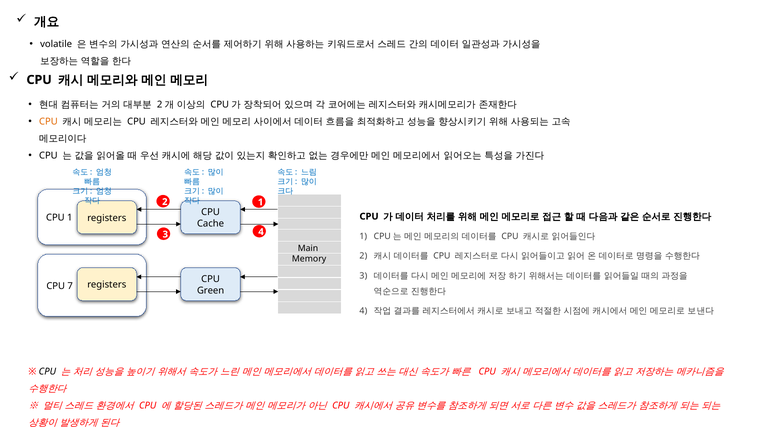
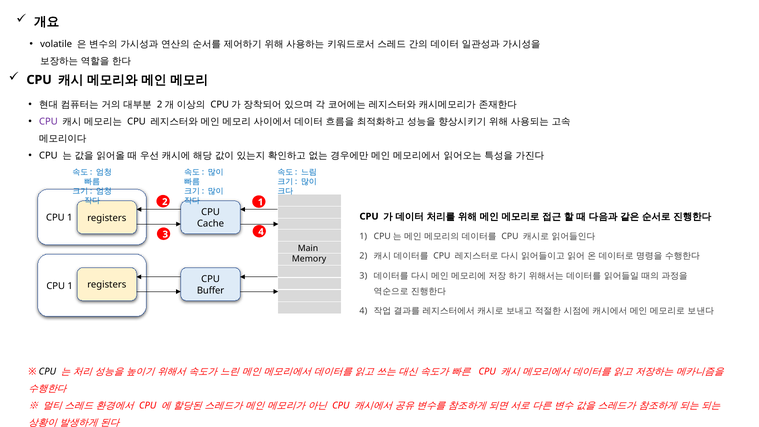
CPU at (48, 122) colour: orange -> purple
7 at (70, 286): 7 -> 1
Green: Green -> Buffer
